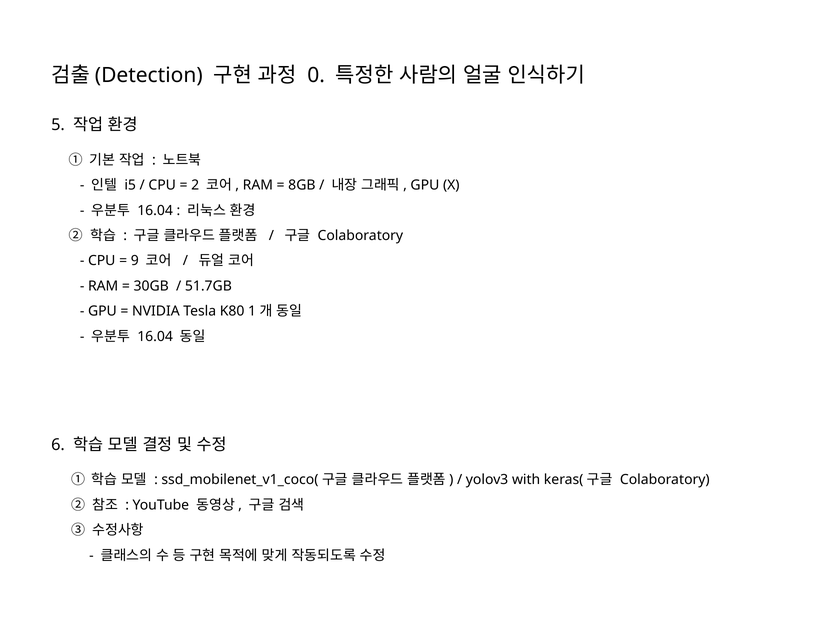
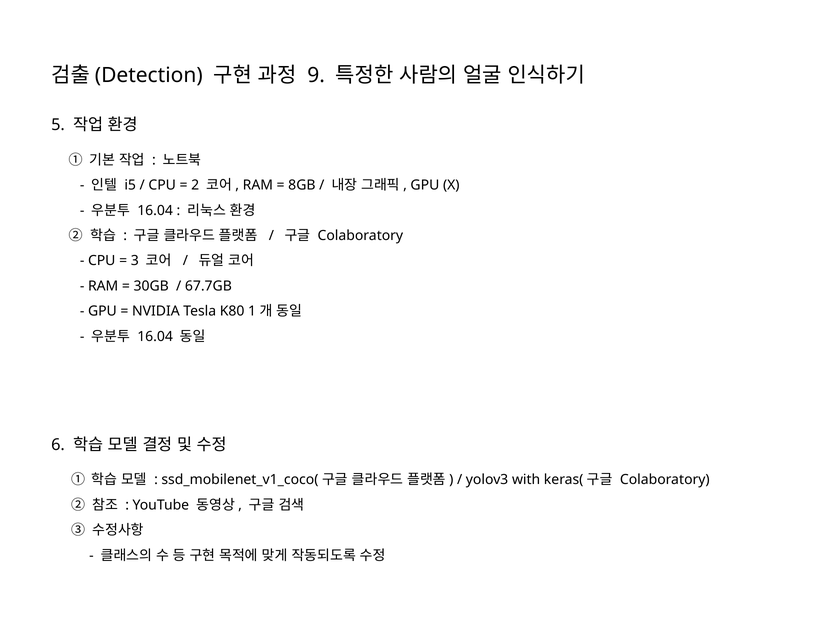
0: 0 -> 9
9: 9 -> 3
51.7GB: 51.7GB -> 67.7GB
